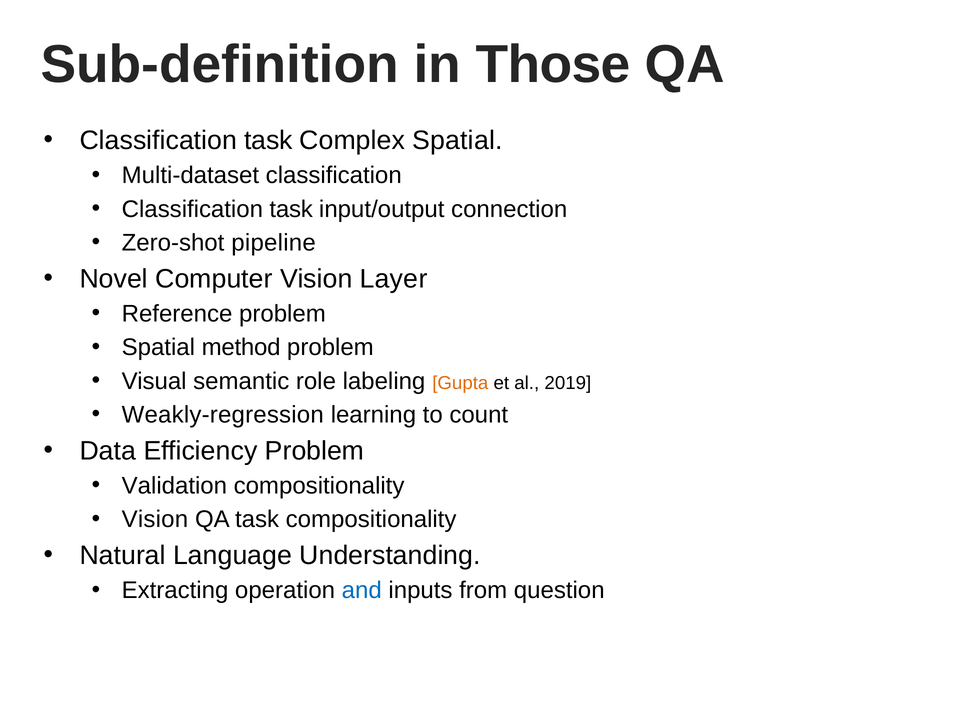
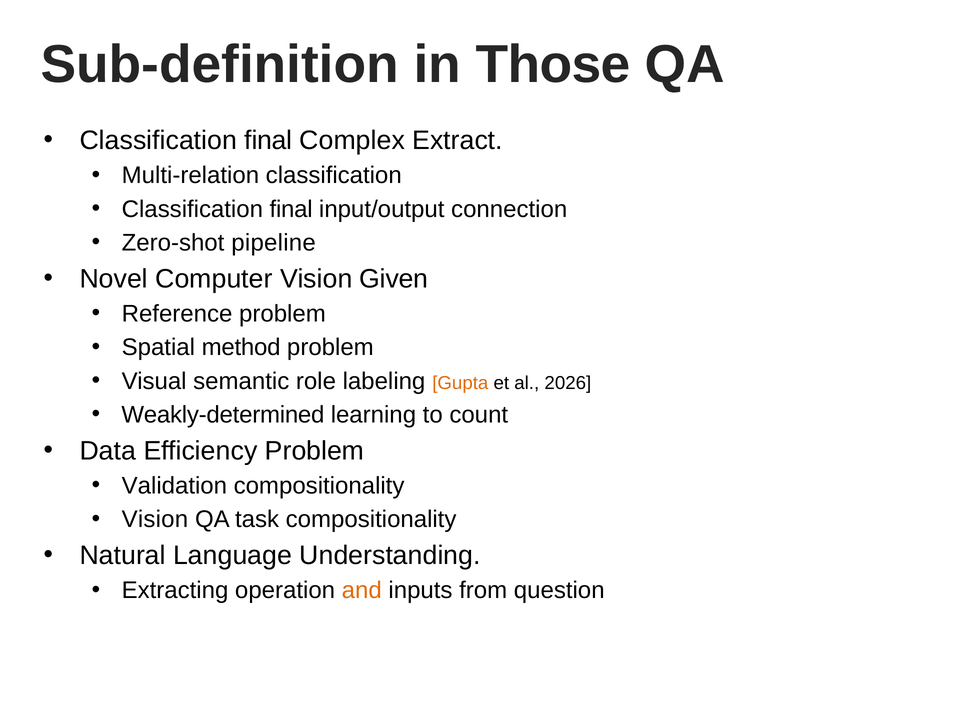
task at (268, 140): task -> final
Complex Spatial: Spatial -> Extract
Multi-dataset: Multi-dataset -> Multi-relation
task at (291, 209): task -> final
Layer: Layer -> Given
2019: 2019 -> 2026
Weakly-regression: Weakly-regression -> Weakly-determined
and colour: blue -> orange
